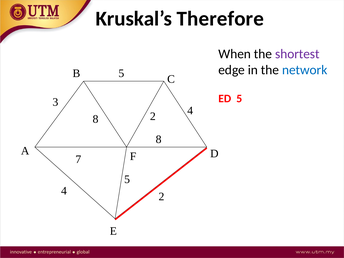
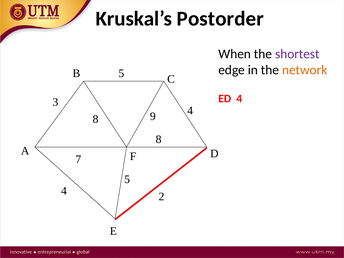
Therefore: Therefore -> Postorder
network colour: blue -> orange
ED 5: 5 -> 4
8 2: 2 -> 9
